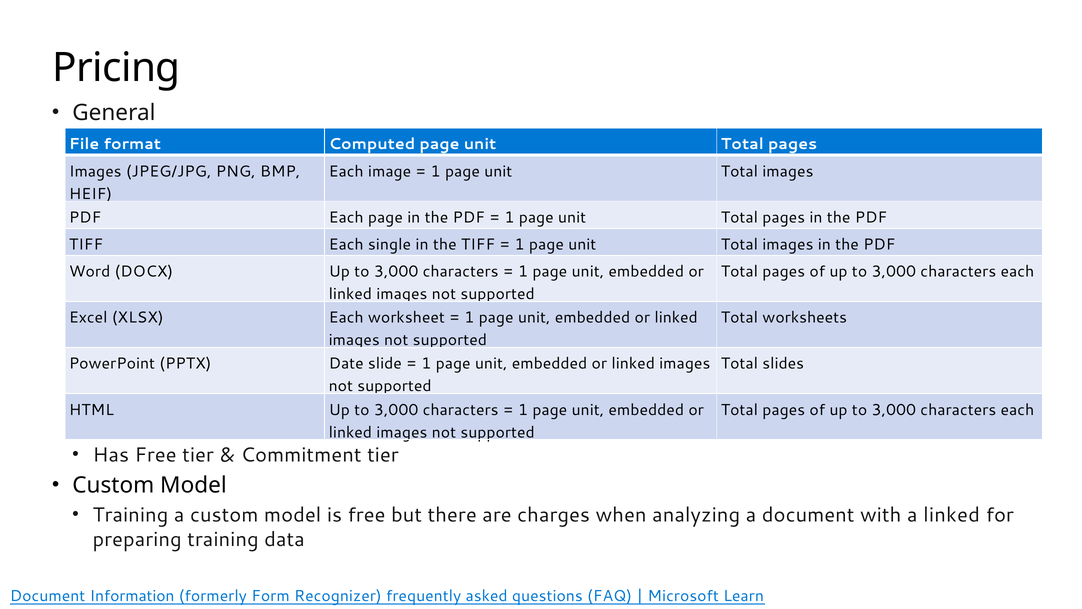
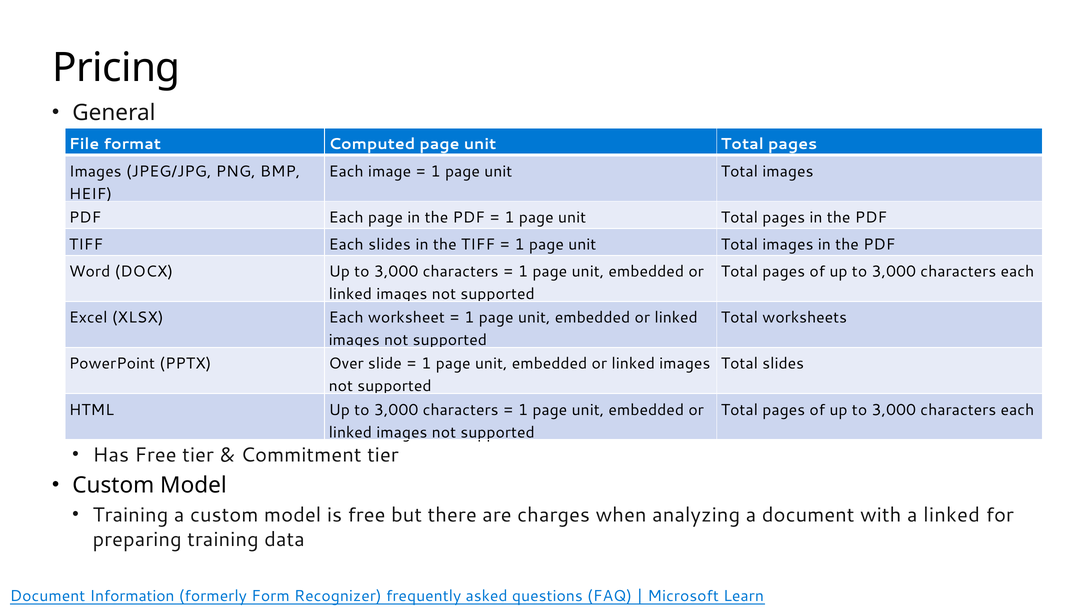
Each single: single -> slides
Date: Date -> Over
